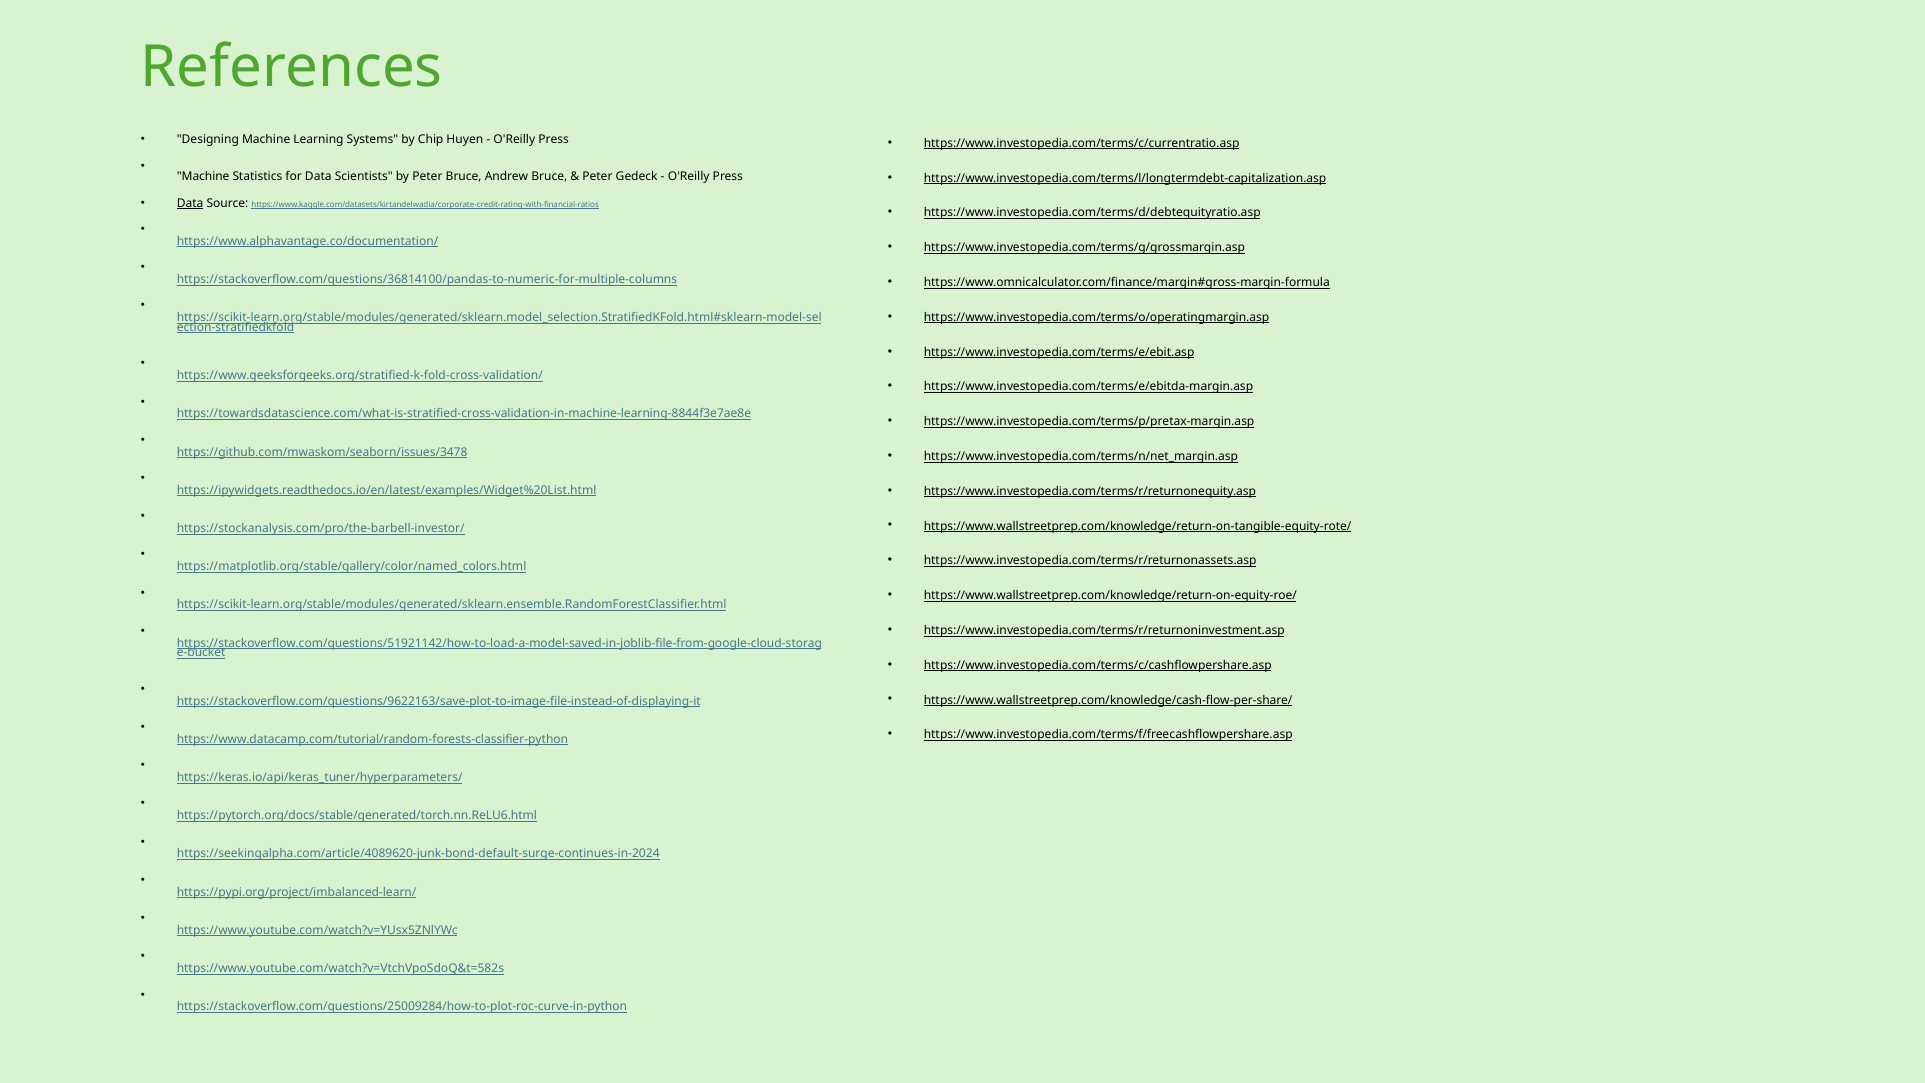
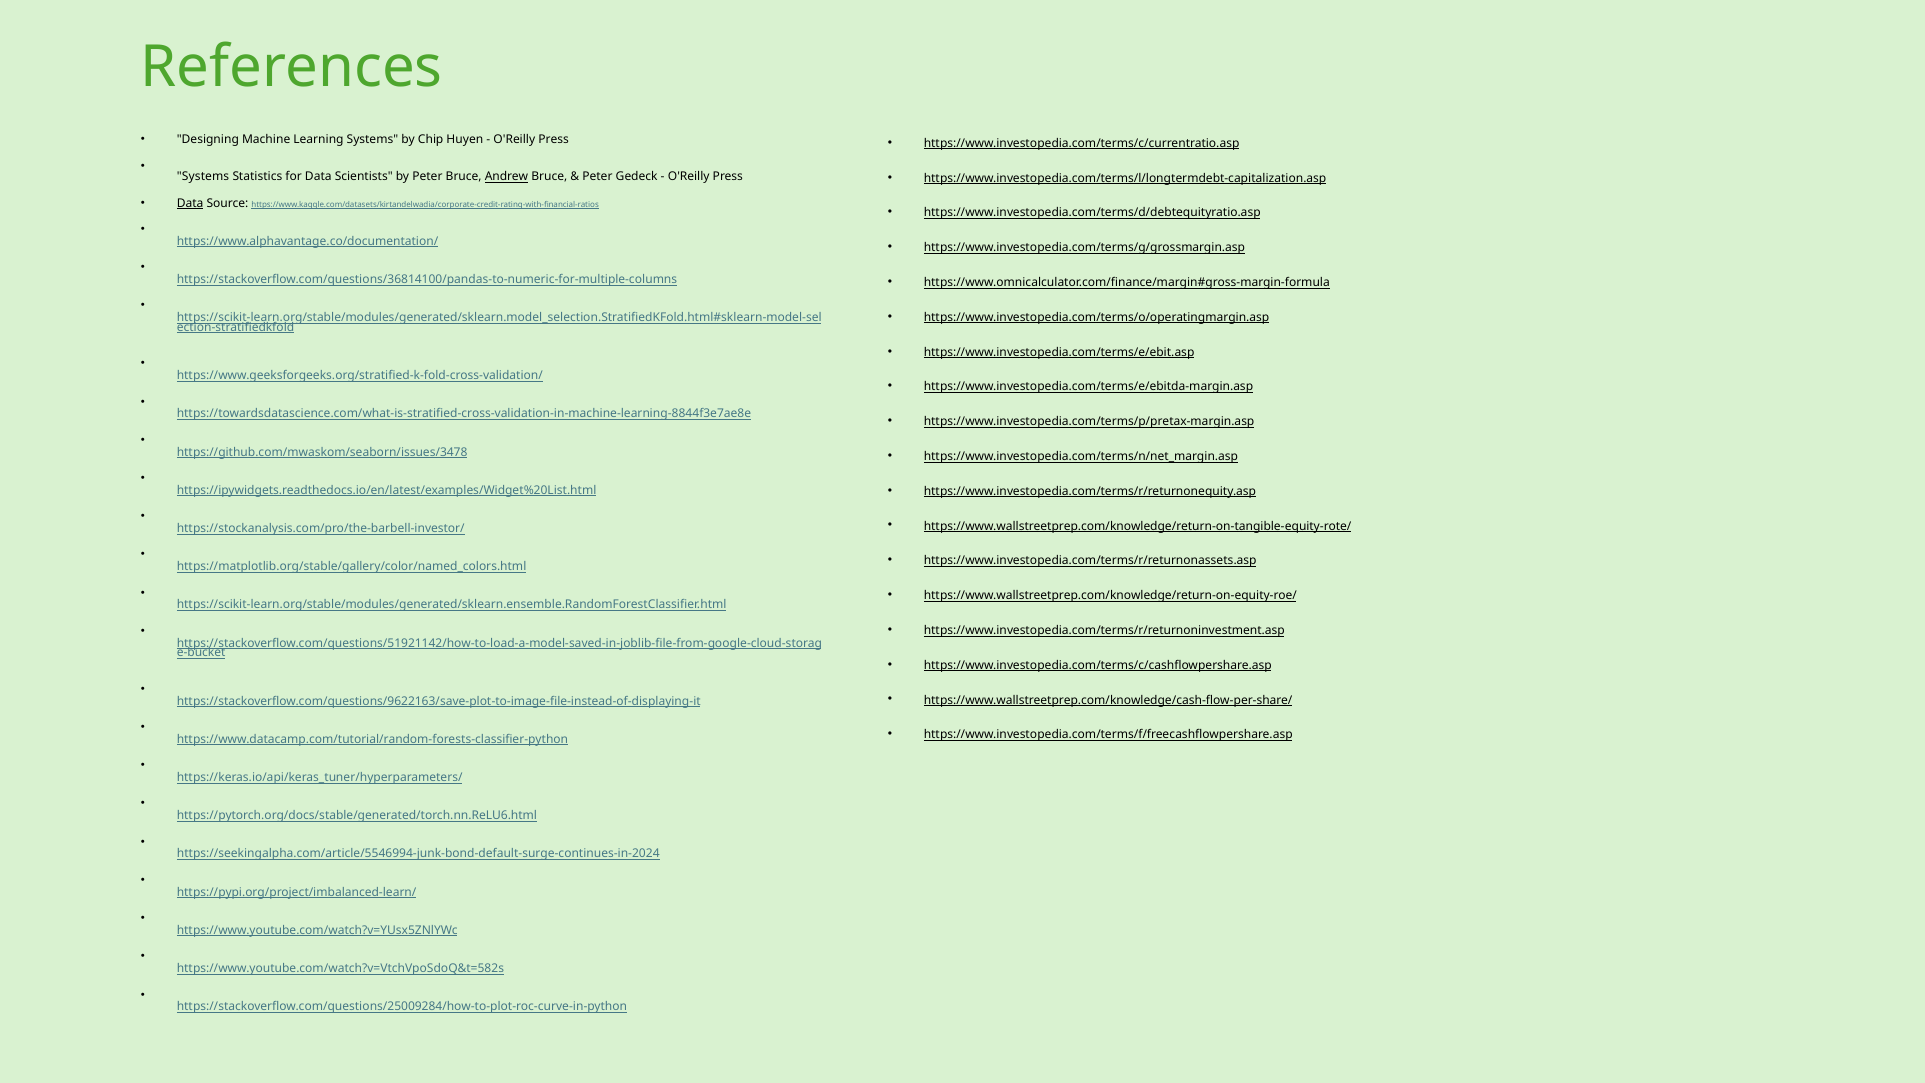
Machine at (203, 177): Machine -> Systems
Andrew underline: none -> present
https://seekingalpha.com/article/4089620-junk-bond-default-surge-continues-in-2024: https://seekingalpha.com/article/4089620-junk-bond-default-surge-continues-in-2024 -> https://seekingalpha.com/article/5546994-junk-bond-default-surge-continues-in-2024
